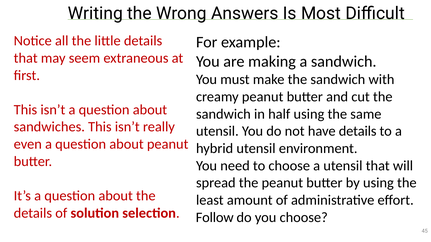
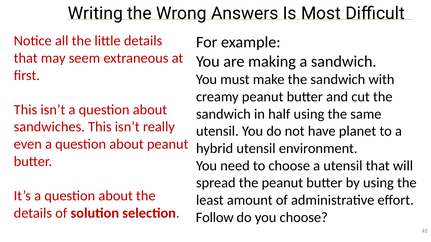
have details: details -> planet
